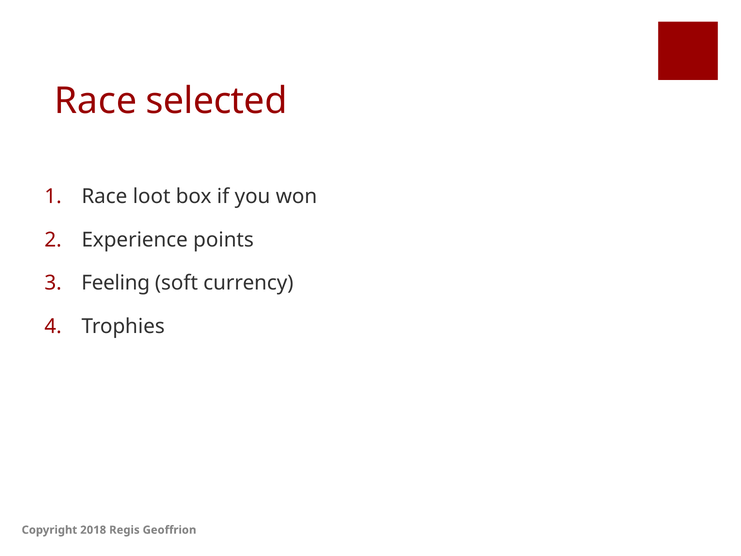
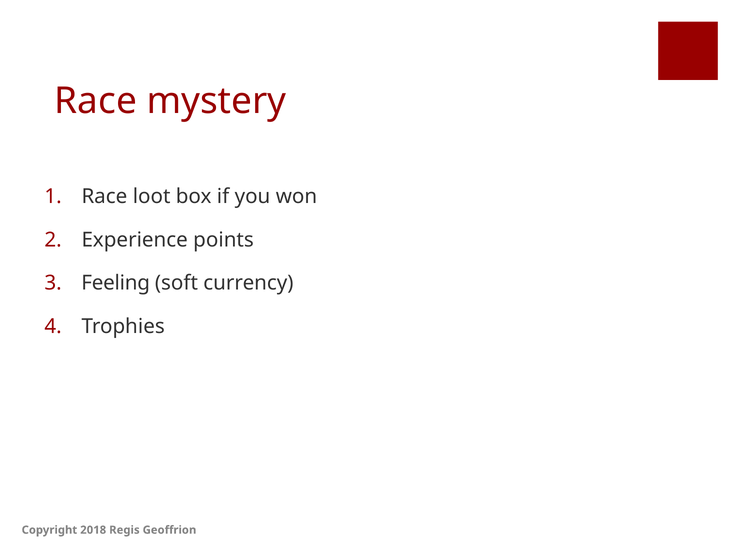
selected: selected -> mystery
